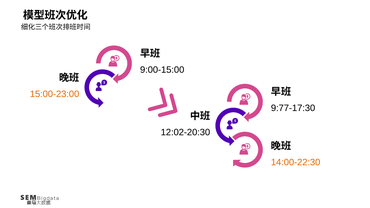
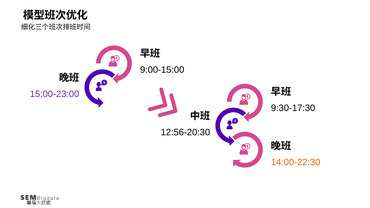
15:00-23:00 colour: orange -> purple
9:77-17:30: 9:77-17:30 -> 9:30-17:30
12:02-20:30: 12:02-20:30 -> 12:56-20:30
